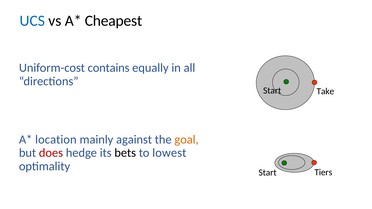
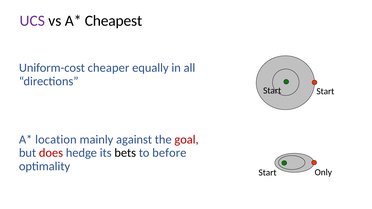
UCS colour: blue -> purple
contains: contains -> cheaper
Take at (325, 91): Take -> Start
goal colour: orange -> red
lowest: lowest -> before
Tiers: Tiers -> Only
